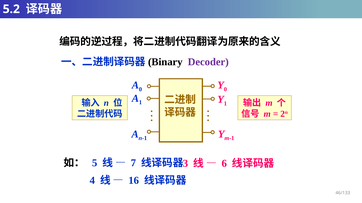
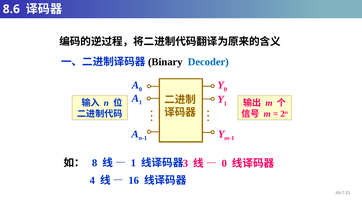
5.2: 5.2 -> 8.6
Decoder colour: purple -> blue
5: 5 -> 8
7 at (133, 163): 7 -> 1
6 at (224, 164): 6 -> 0
